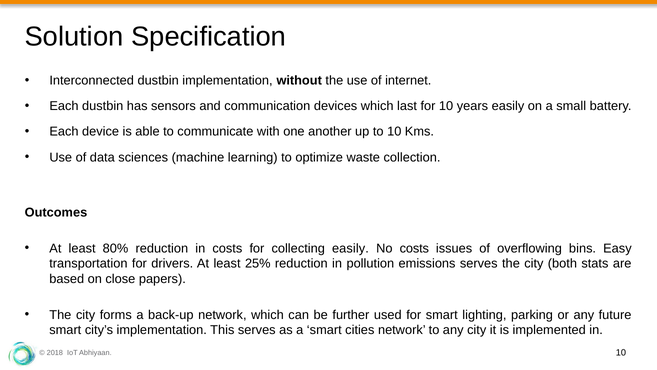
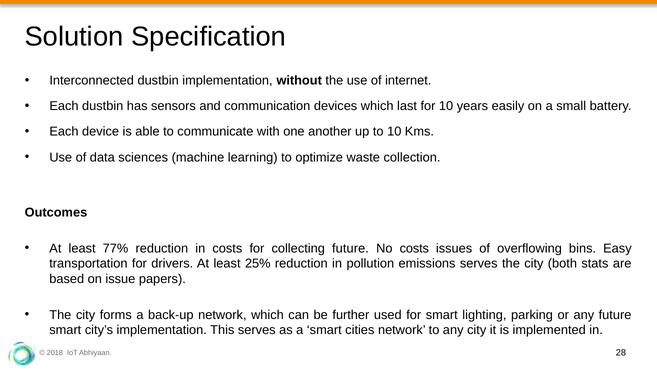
80%: 80% -> 77%
collecting easily: easily -> future
close: close -> issue
10 at (621, 352): 10 -> 28
